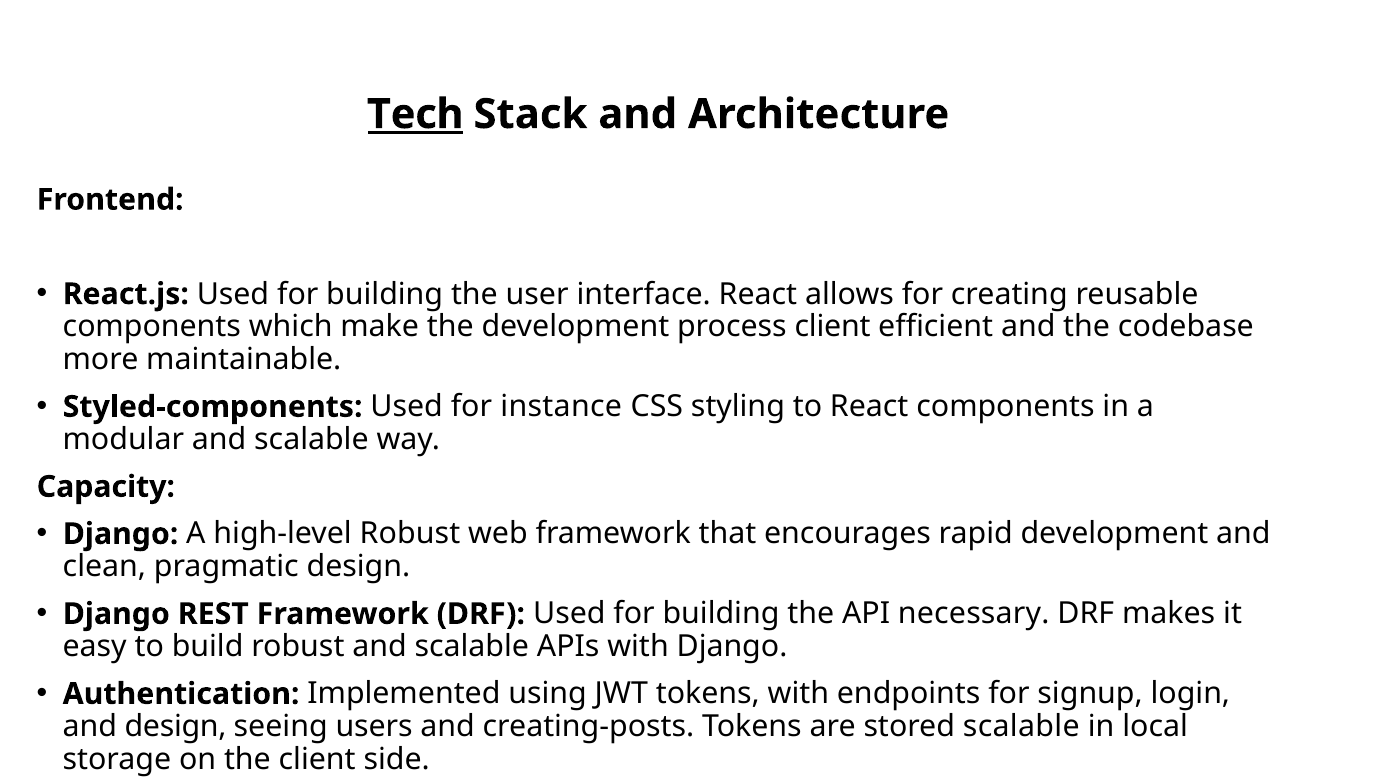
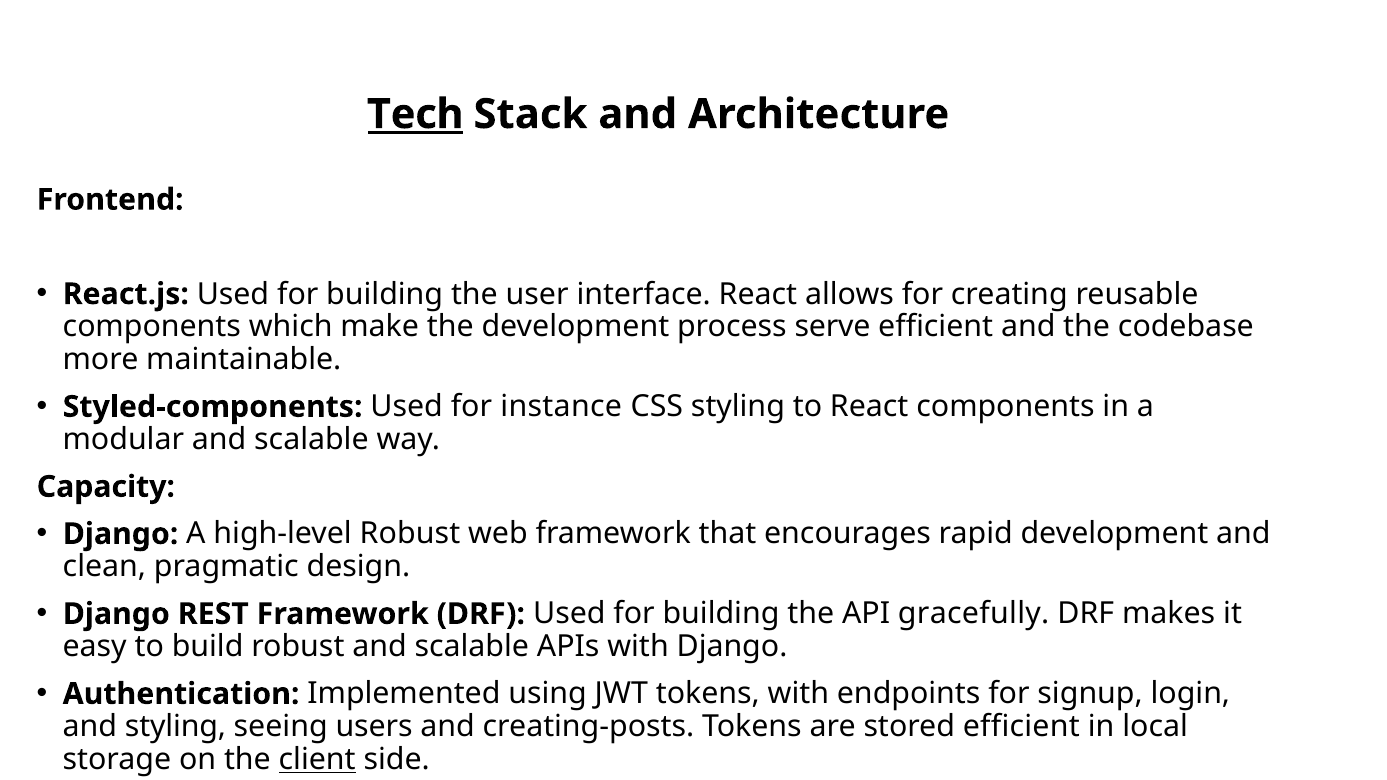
process client: client -> serve
necessary: necessary -> gracefully
and design: design -> styling
stored scalable: scalable -> efficient
client at (317, 760) underline: none -> present
